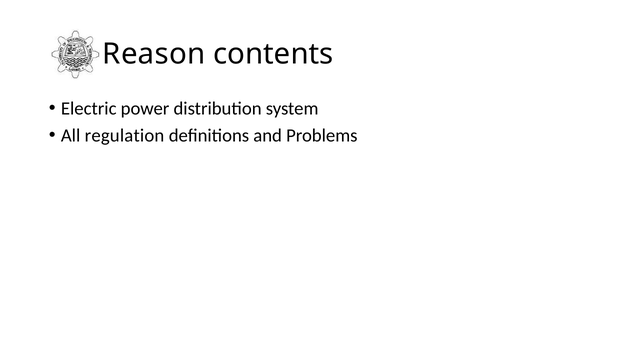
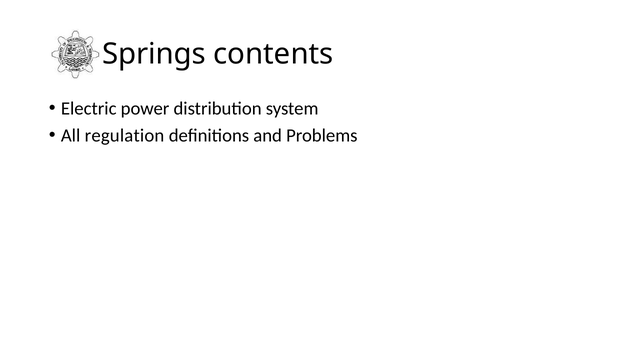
Reason: Reason -> Springs
